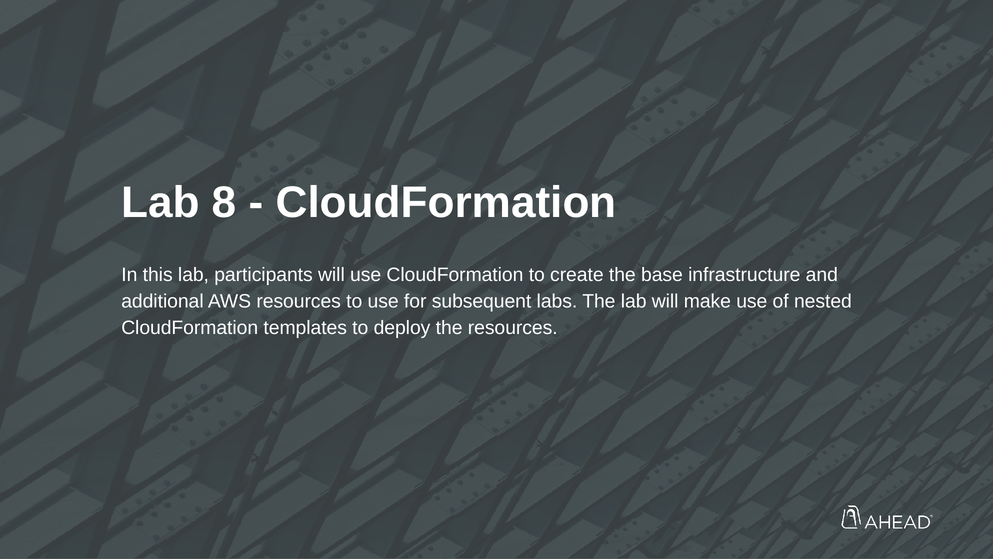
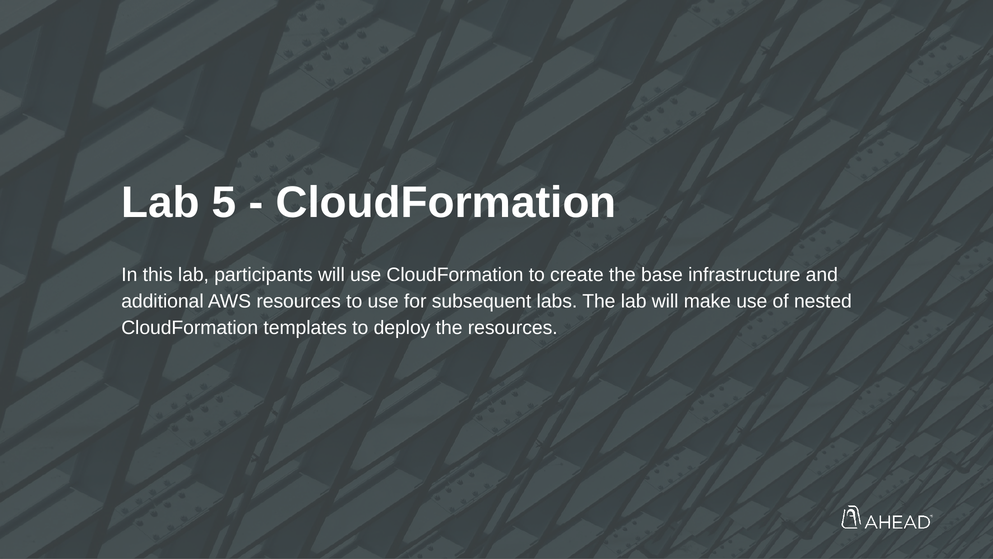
8: 8 -> 5
